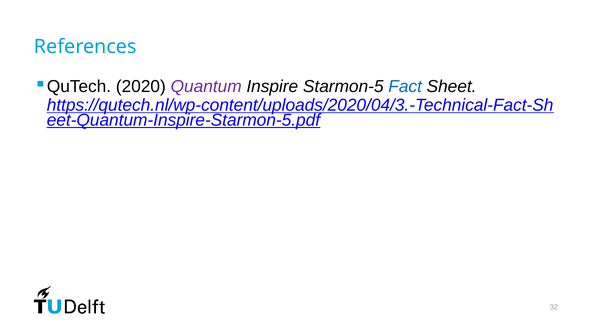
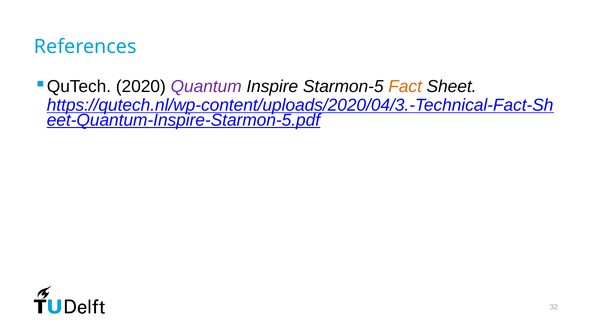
Fact colour: blue -> orange
